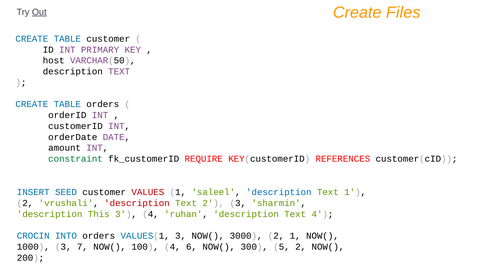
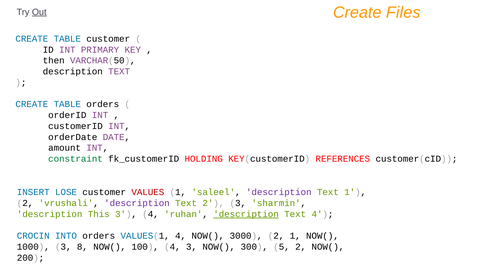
host: host -> then
REQUIRE: REQUIRE -> HOLDING
SEED: SEED -> LOSE
description at (279, 192) colour: blue -> purple
description at (137, 203) colour: red -> purple
description at (246, 214) underline: none -> present
VALUES(1 3: 3 -> 4
7: 7 -> 8
4 6: 6 -> 3
